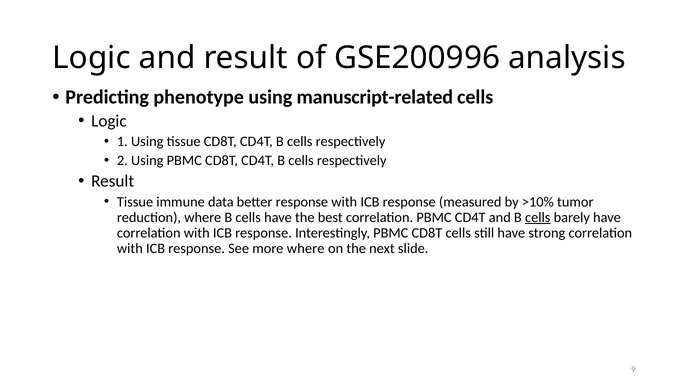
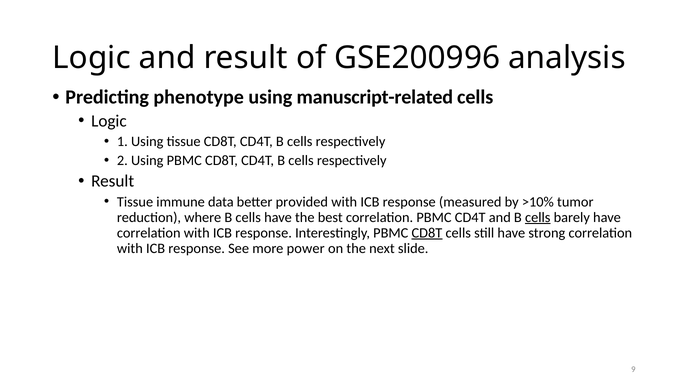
better response: response -> provided
CD8T at (427, 233) underline: none -> present
more where: where -> power
